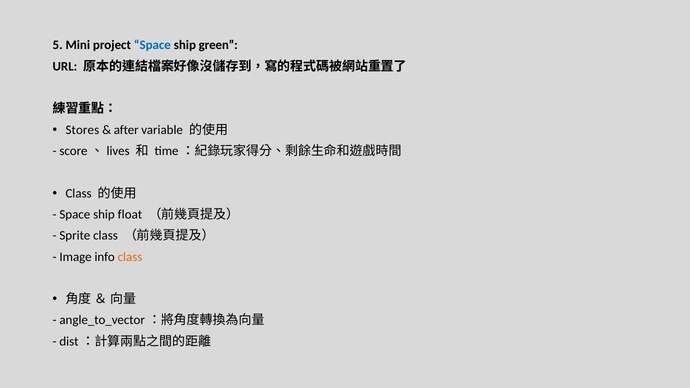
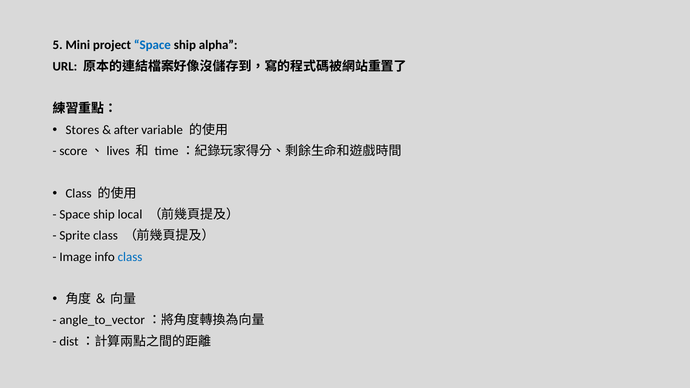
green: green -> alpha
float: float -> local
class at (130, 257) colour: orange -> blue
